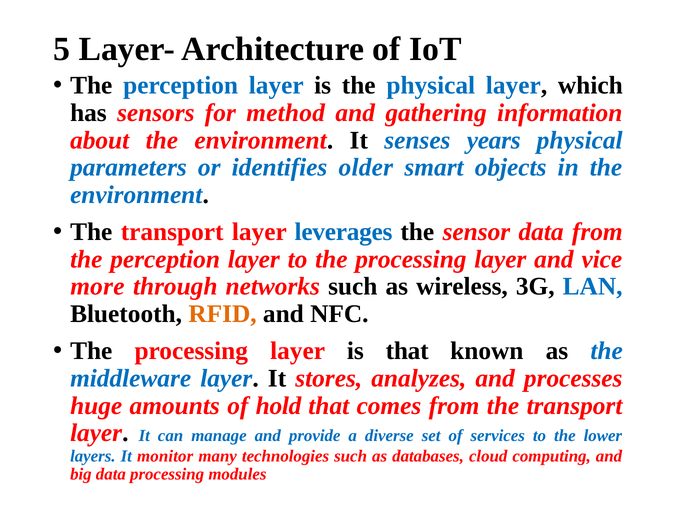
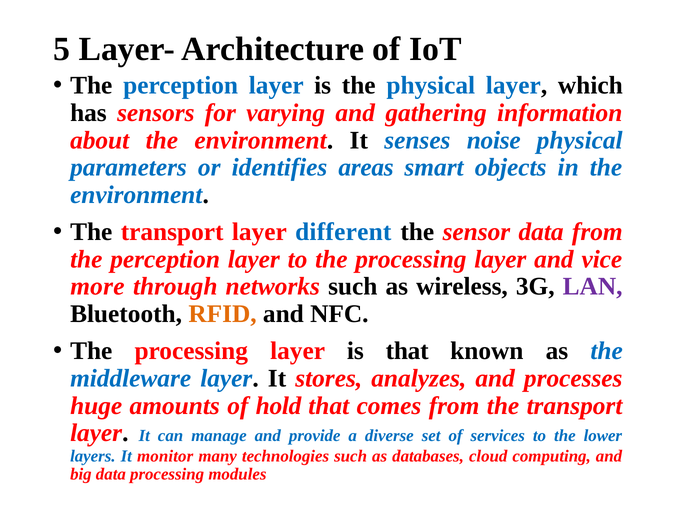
method: method -> varying
years: years -> noise
older: older -> areas
leverages: leverages -> different
LAN colour: blue -> purple
